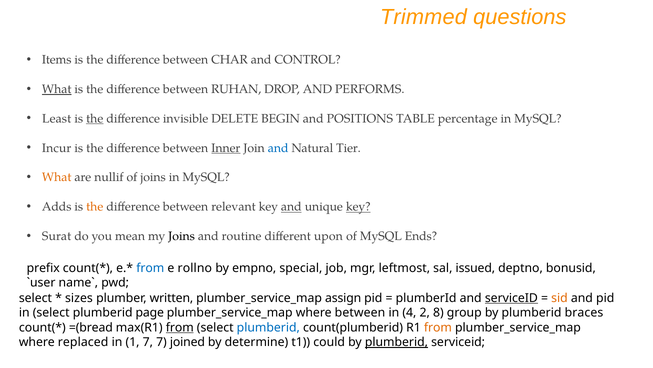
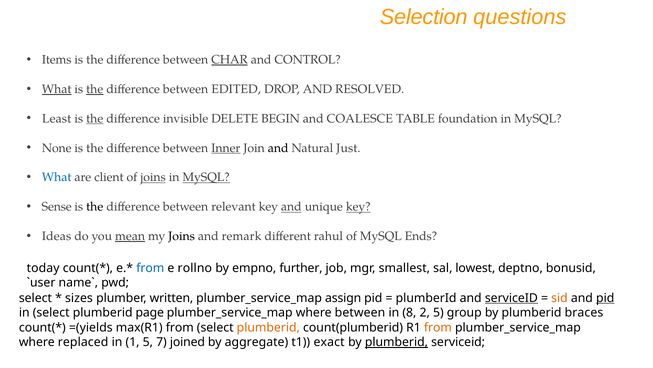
Trimmed: Trimmed -> Selection
CHAR underline: none -> present
the at (95, 89) underline: none -> present
RUHAN: RUHAN -> EDITED
PERFORMS: PERFORMS -> RESOLVED
POSITIONS: POSITIONS -> COALESCE
percentage: percentage -> foundation
Incur: Incur -> None
and at (278, 148) colour: blue -> black
Tier: Tier -> Just
What at (57, 177) colour: orange -> blue
nullif: nullif -> client
joins at (153, 177) underline: none -> present
MySQL at (206, 177) underline: none -> present
Adds: Adds -> Sense
the at (95, 206) colour: orange -> black
Surat: Surat -> Ideas
mean underline: none -> present
routine: routine -> remark
upon: upon -> rahul
prefix: prefix -> today
special: special -> further
leftmost: leftmost -> smallest
issued: issued -> lowest
pid at (605, 298) underline: none -> present
4: 4 -> 8
2 8: 8 -> 5
=(bread: =(bread -> =(yields
from at (180, 327) underline: present -> none
plumberid at (268, 327) colour: blue -> orange
1 7: 7 -> 5
determine: determine -> aggregate
could: could -> exact
